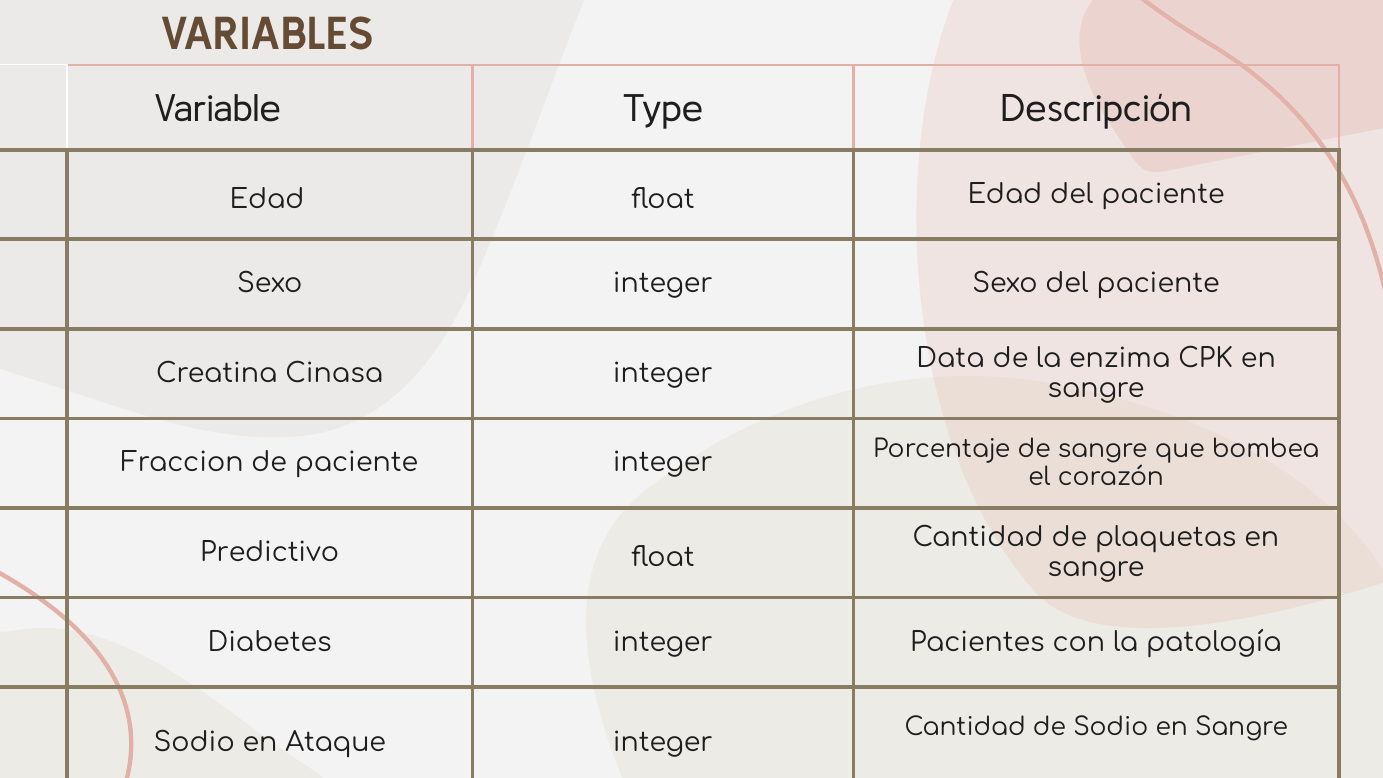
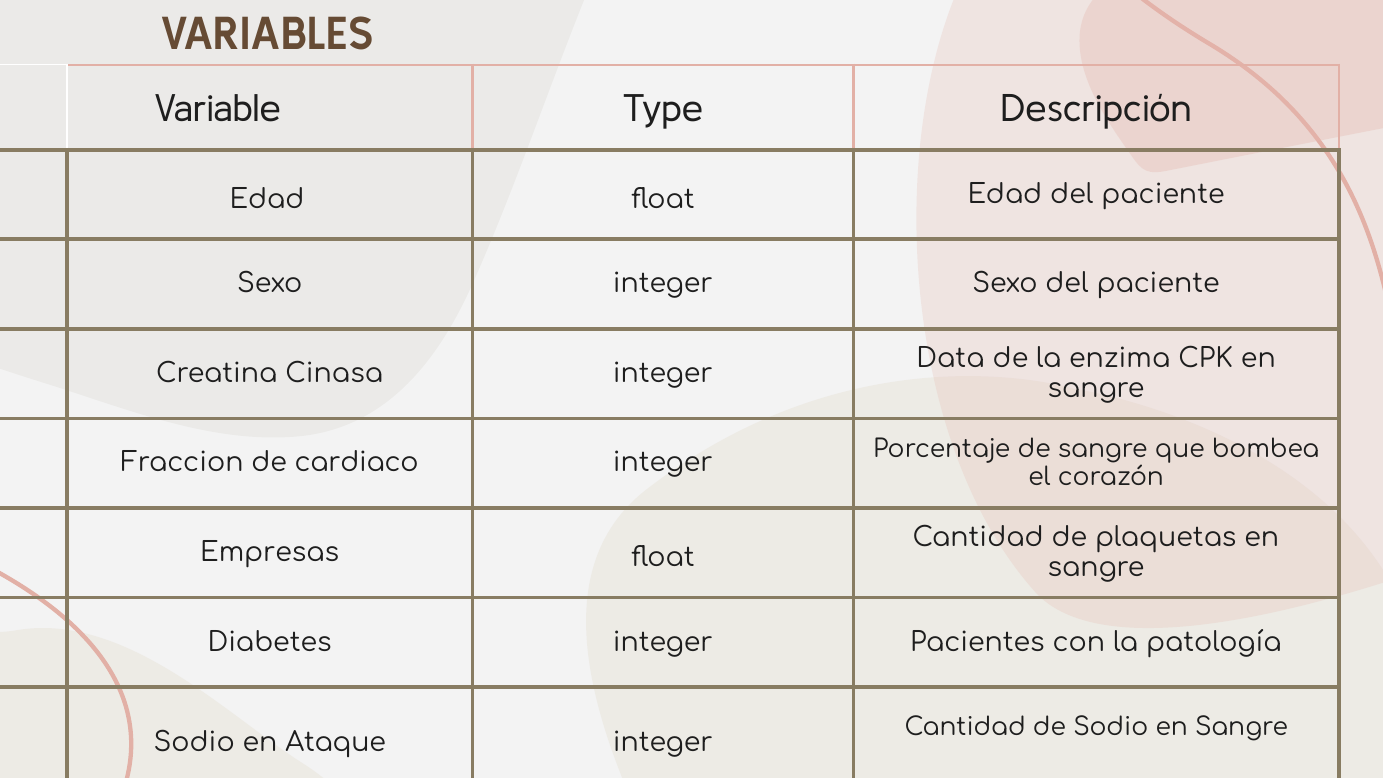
de paciente: paciente -> cardiaco
Predictivo: Predictivo -> Empresas
